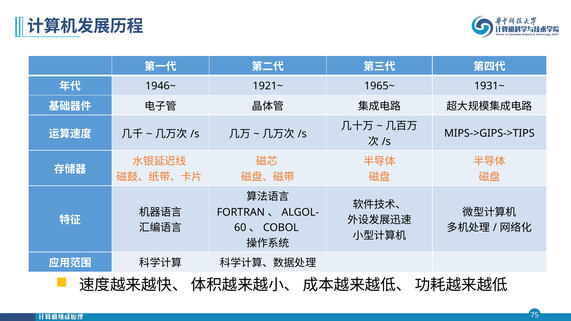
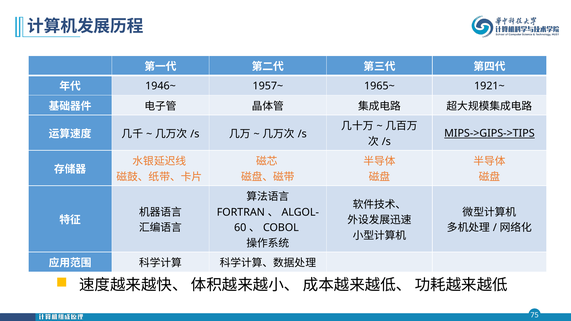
1921~: 1921~ -> 1957~
1931~: 1931~ -> 1921~
MIPS->GIPS->TIPS underline: none -> present
